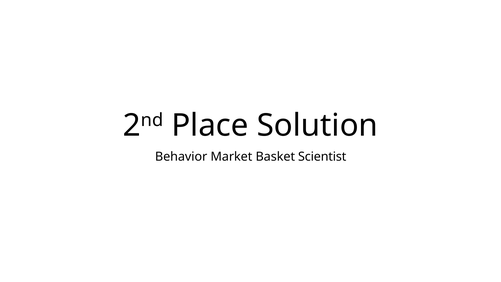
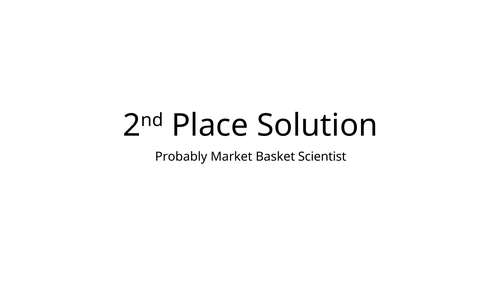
Behavior: Behavior -> Probably
